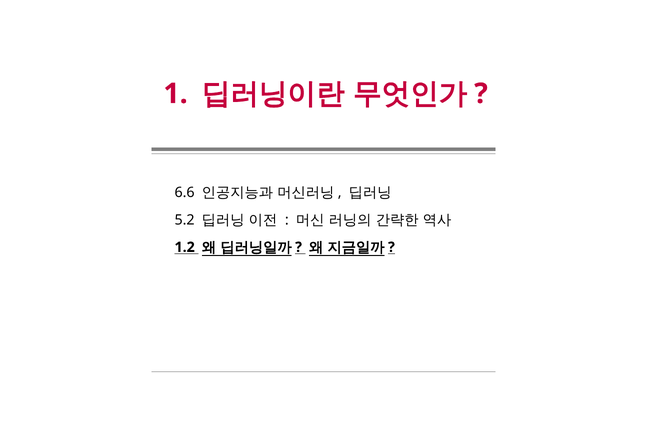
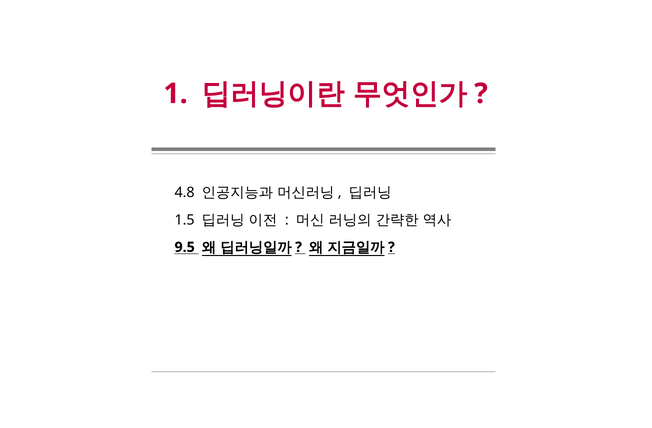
6.6: 6.6 -> 4.8
5.2: 5.2 -> 1.5
1.2: 1.2 -> 9.5
